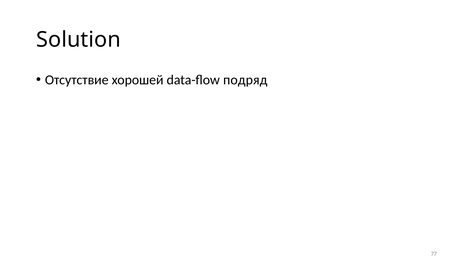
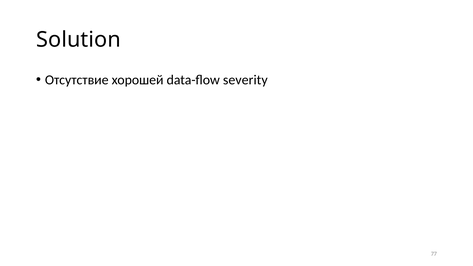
подряд: подряд -> severity
